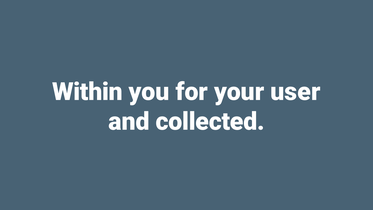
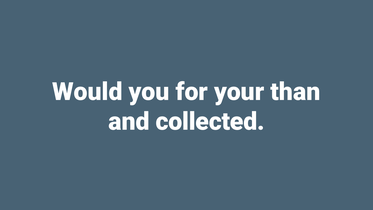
Within: Within -> Would
user: user -> than
